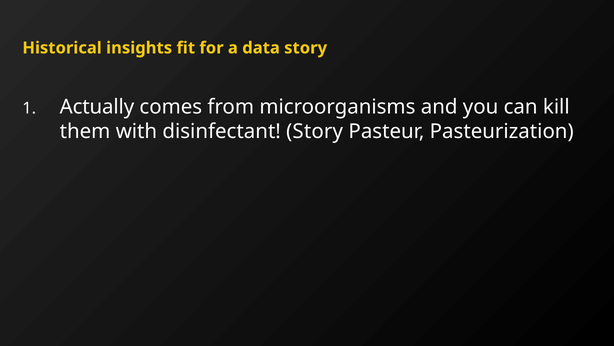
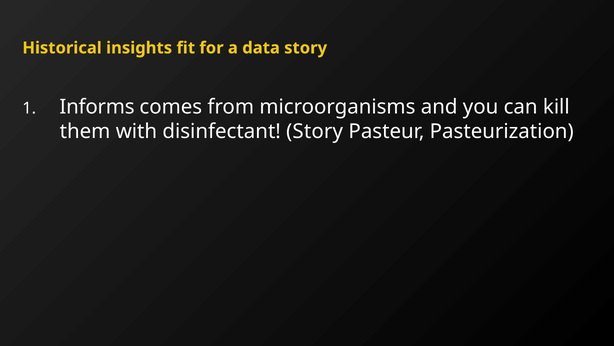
Actually: Actually -> Informs
